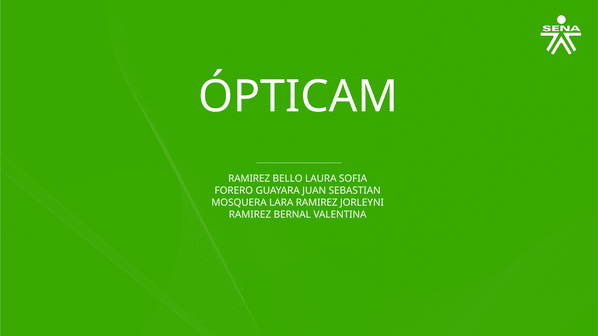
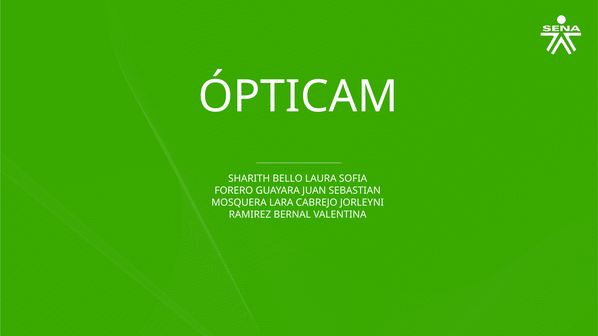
RAMIREZ at (249, 179): RAMIREZ -> SHARITH
LARA RAMIREZ: RAMIREZ -> CABREJO
